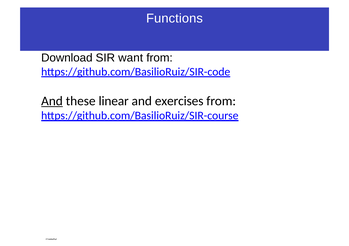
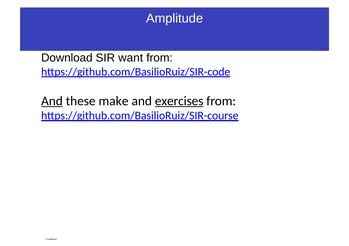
Functions: Functions -> Amplitude
linear: linear -> make
exercises underline: none -> present
